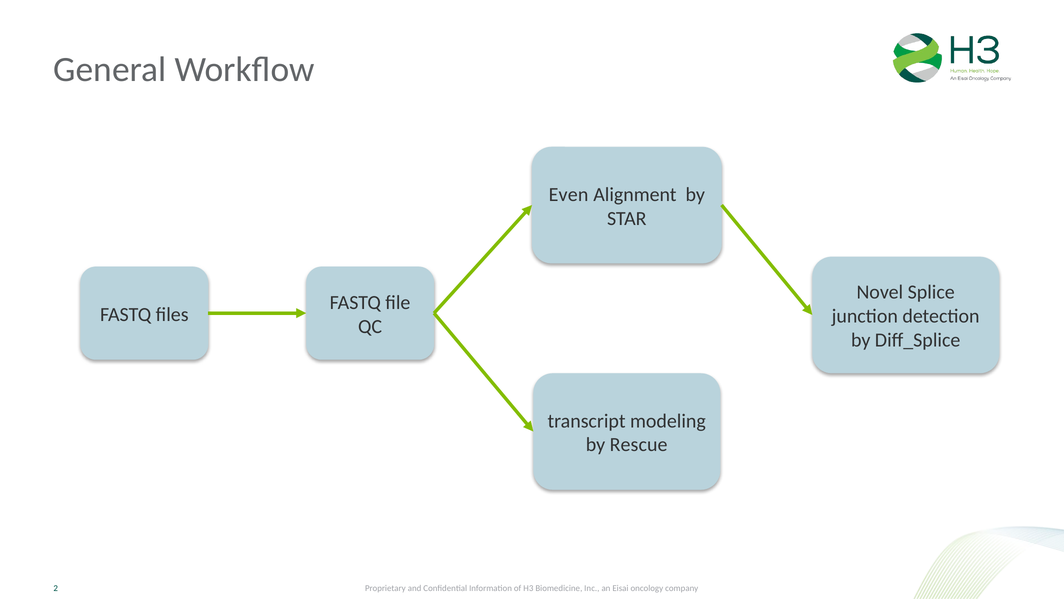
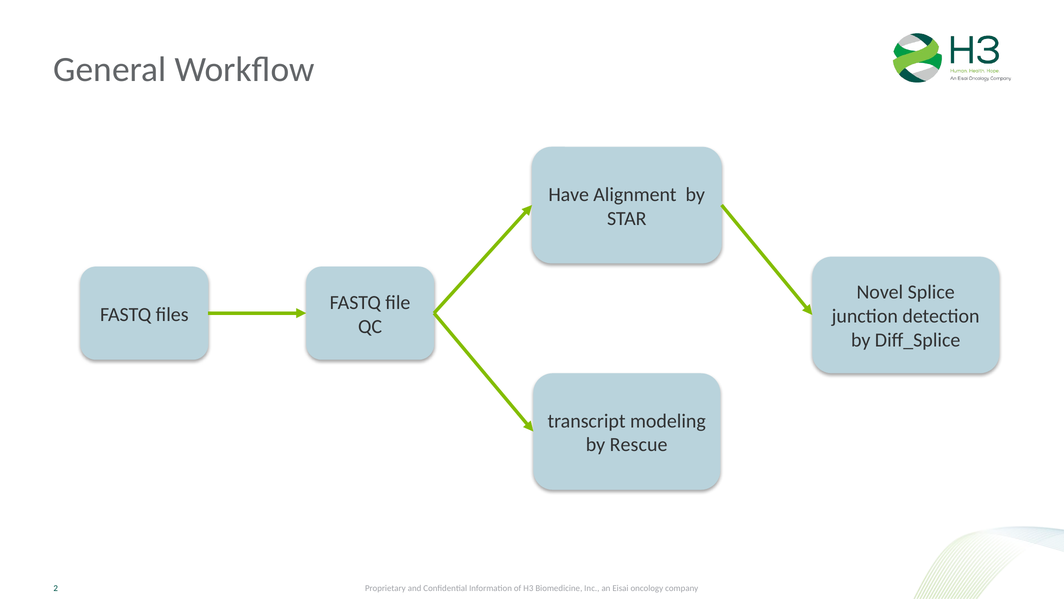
Even: Even -> Have
